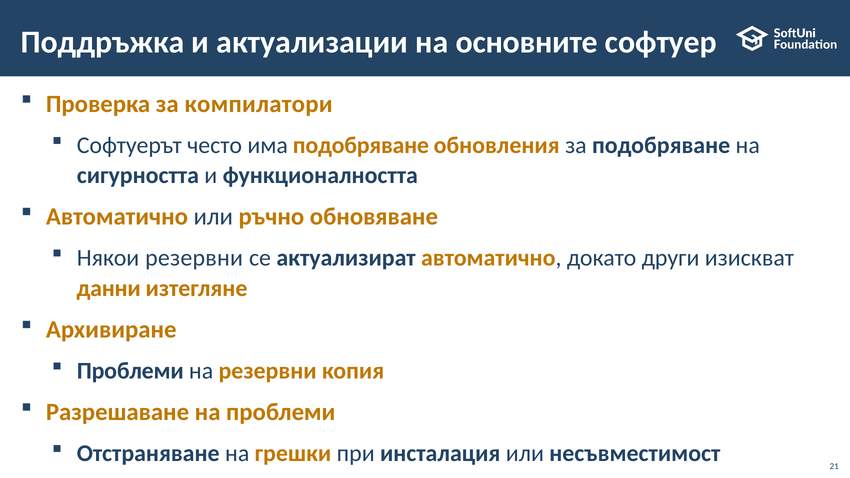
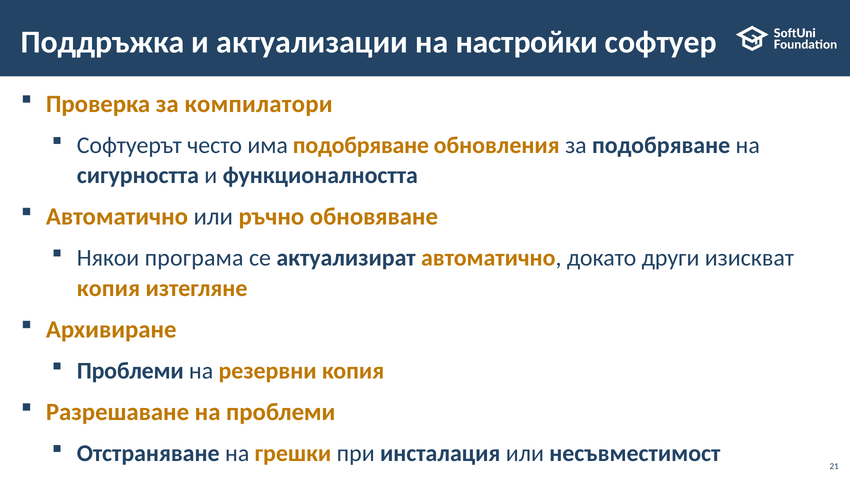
основните: основните -> настройки
Някои резервни: резервни -> програма
данни at (109, 288): данни -> копия
